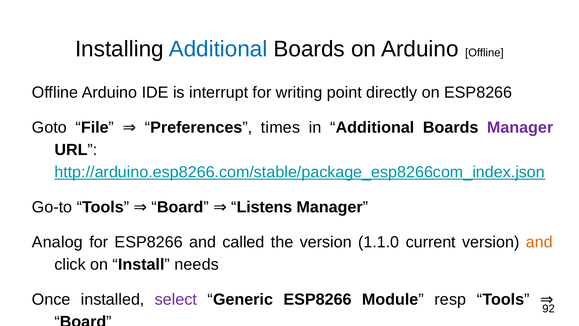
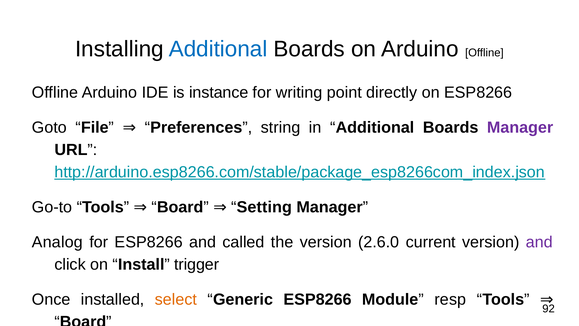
interrupt: interrupt -> instance
times: times -> string
Listens: Listens -> Setting
1.1.0: 1.1.0 -> 2.6.0
and at (539, 242) colour: orange -> purple
needs: needs -> trigger
select colour: purple -> orange
